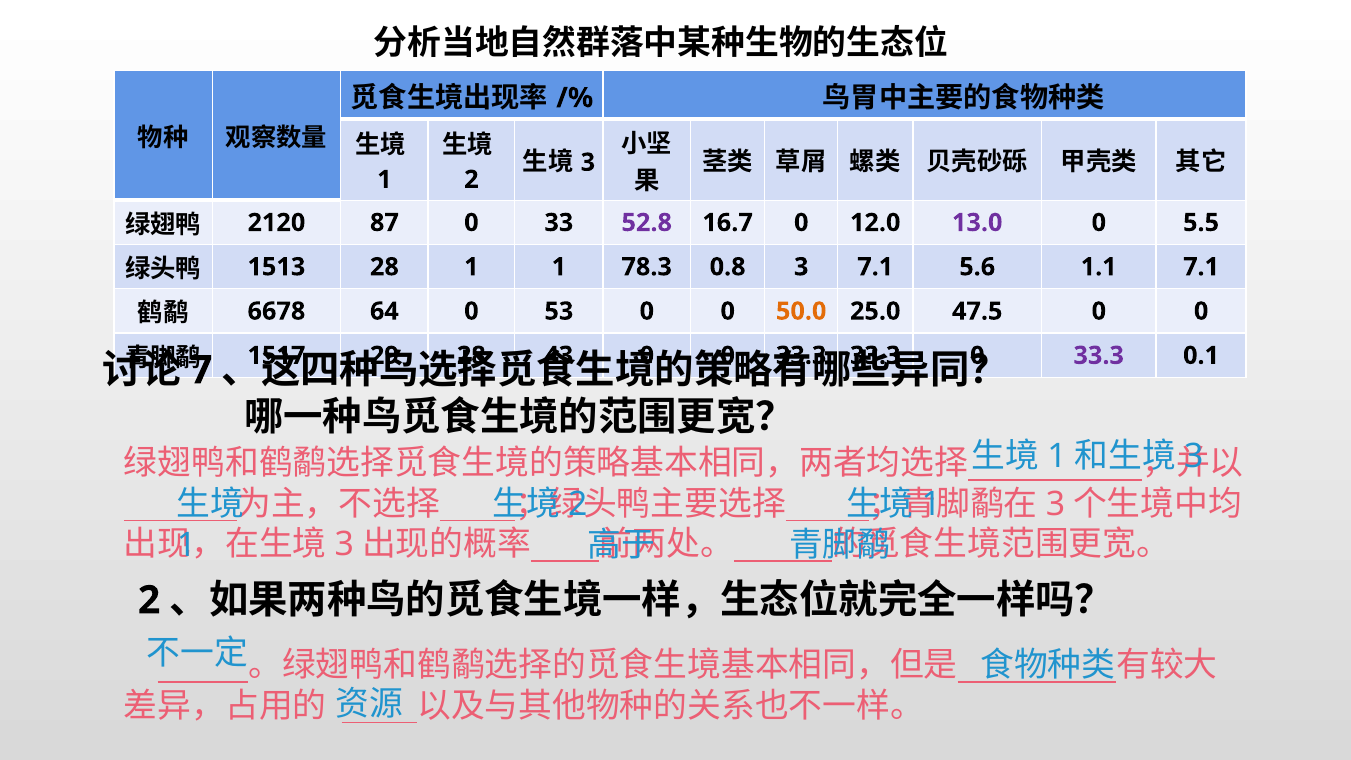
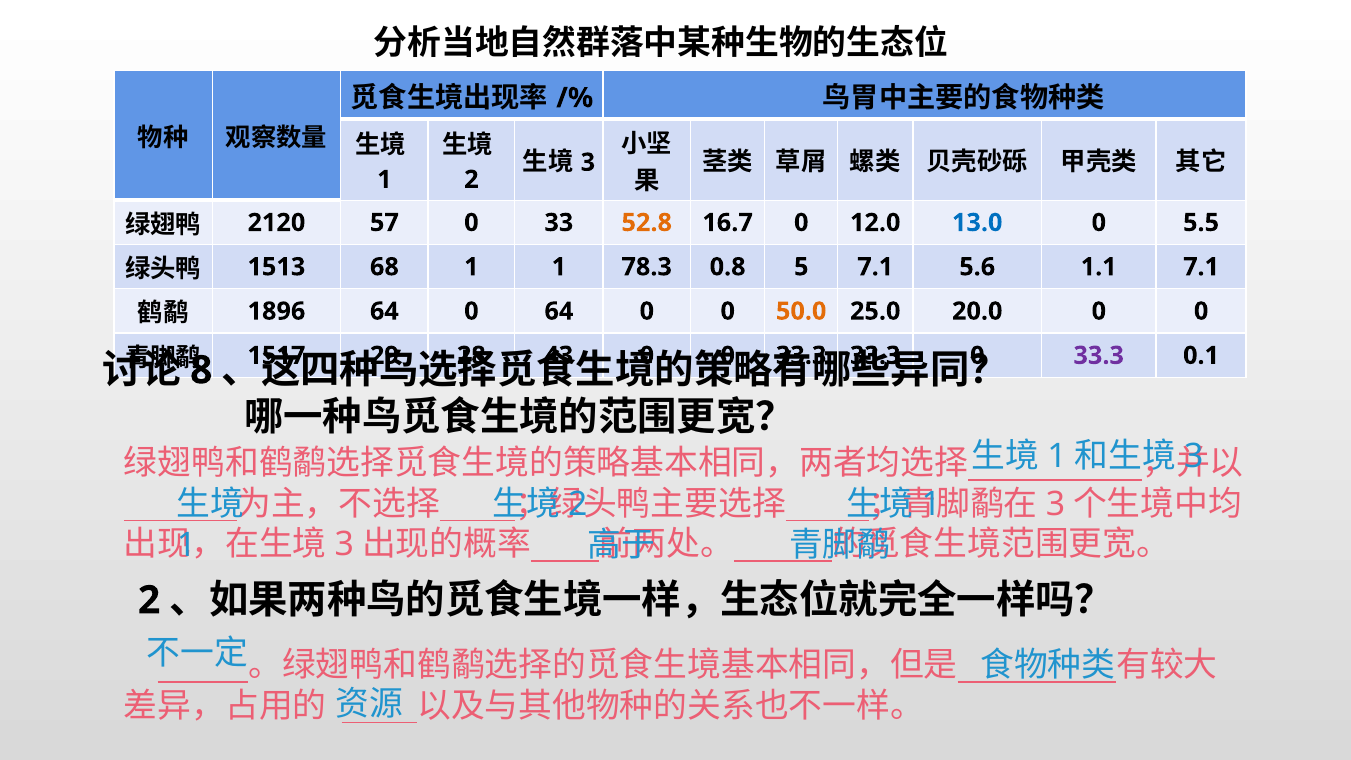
87: 87 -> 57
52.8 colour: purple -> orange
13.0 colour: purple -> blue
1513 28: 28 -> 68
0.8 3: 3 -> 5
6678: 6678 -> 1896
0 53: 53 -> 64
47.5: 47.5 -> 20.0
7: 7 -> 8
